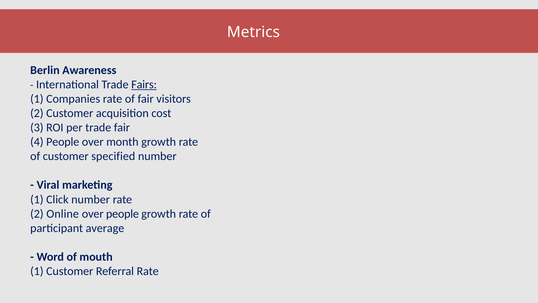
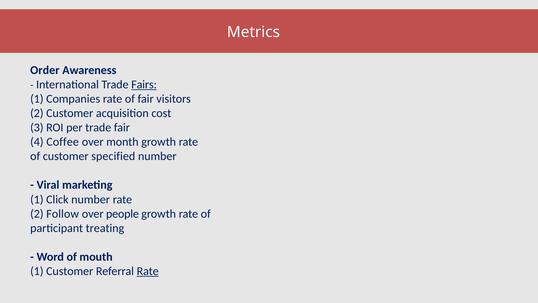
Berlin: Berlin -> Order
4 People: People -> Coffee
Online: Online -> Follow
average: average -> treating
Rate at (148, 271) underline: none -> present
